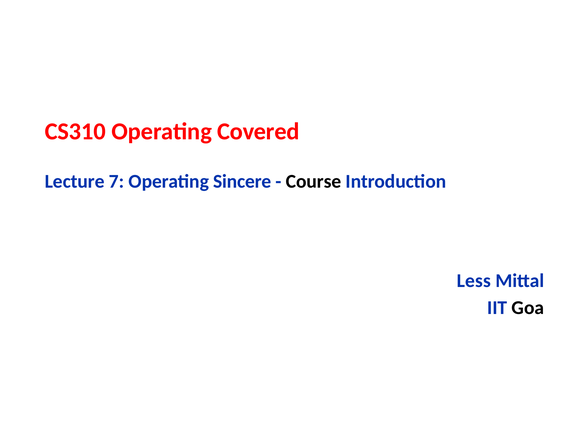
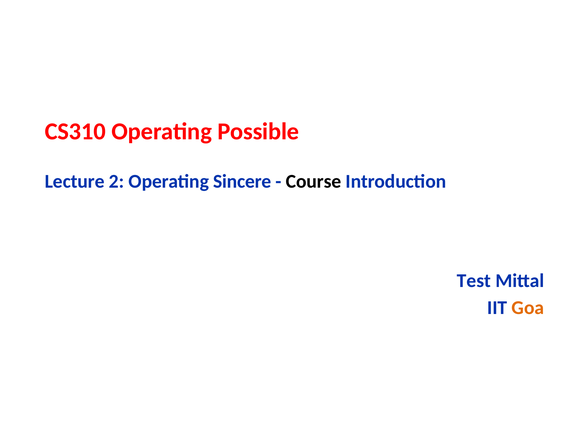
Covered: Covered -> Possible
7: 7 -> 2
Less: Less -> Test
Goa colour: black -> orange
